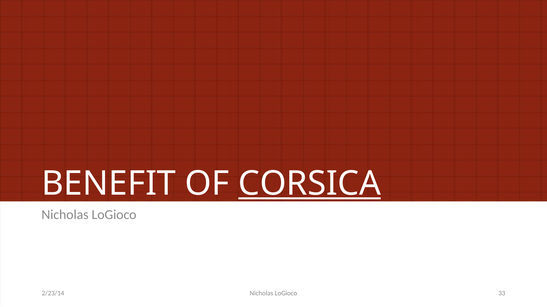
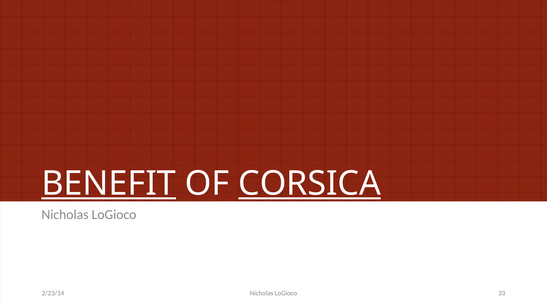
BENEFIT underline: none -> present
